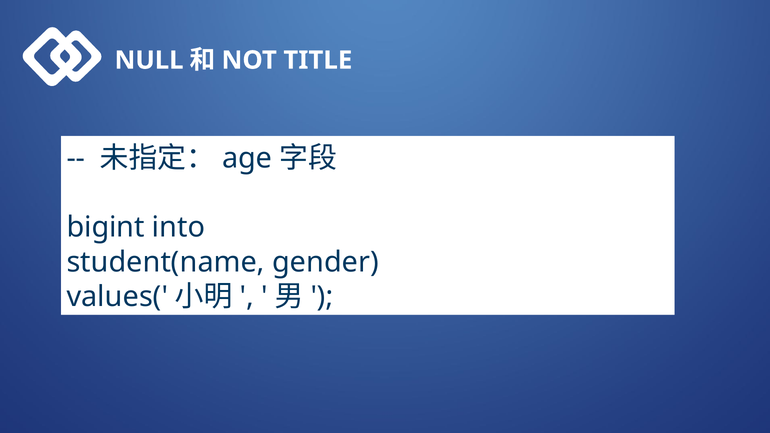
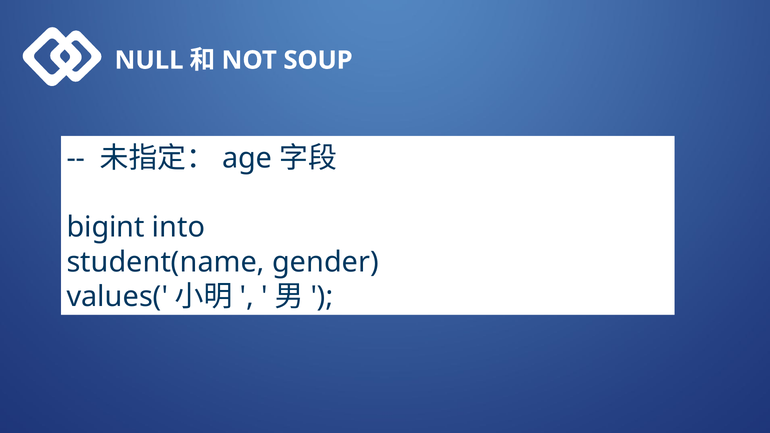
TITLE: TITLE -> SOUP
